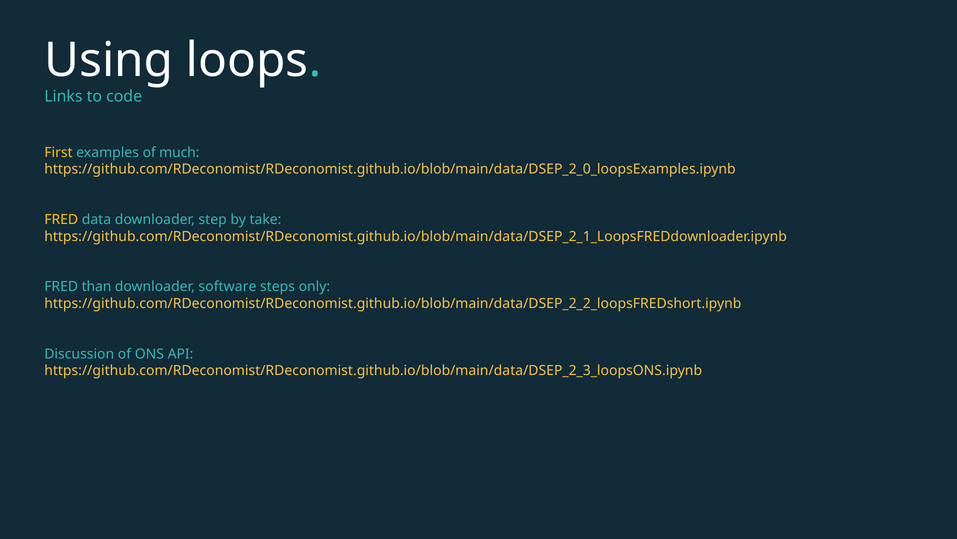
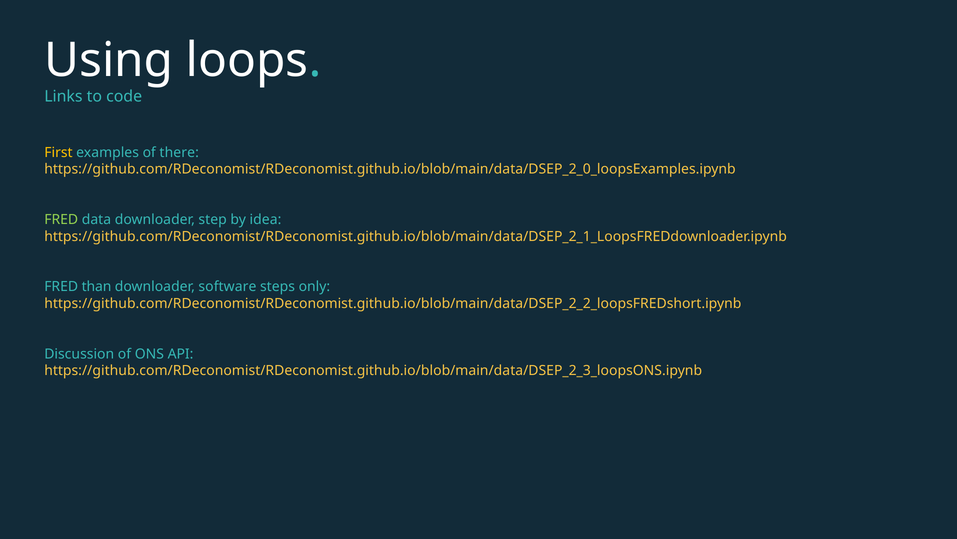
much: much -> there
FRED at (61, 219) colour: yellow -> light green
take: take -> idea
